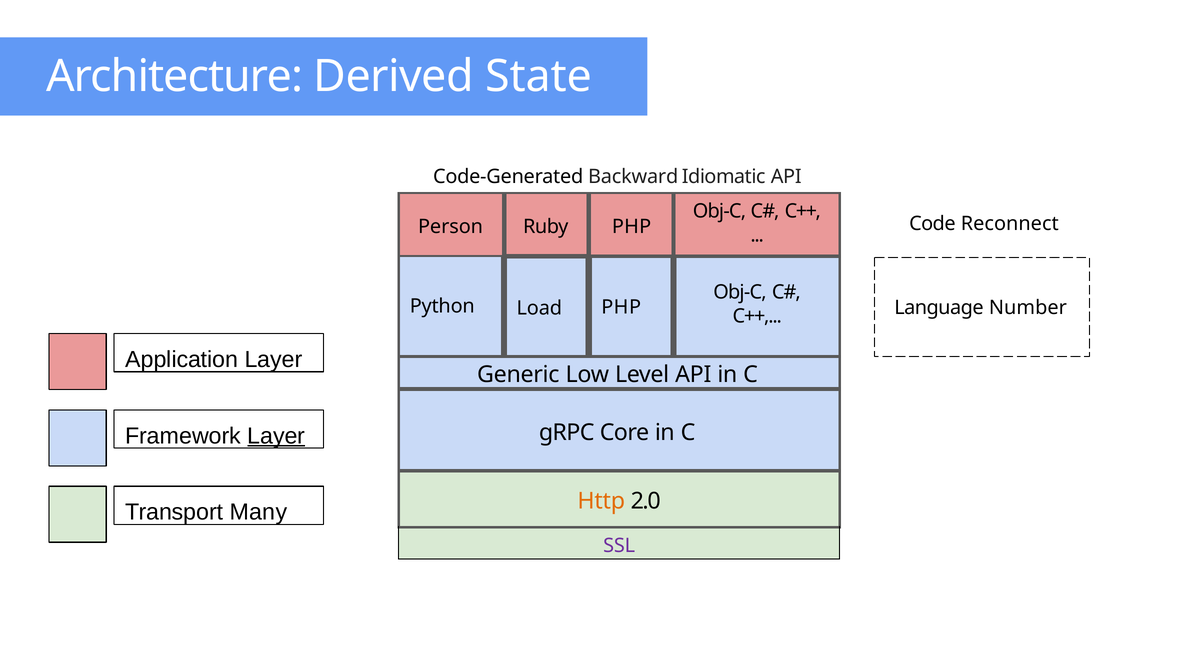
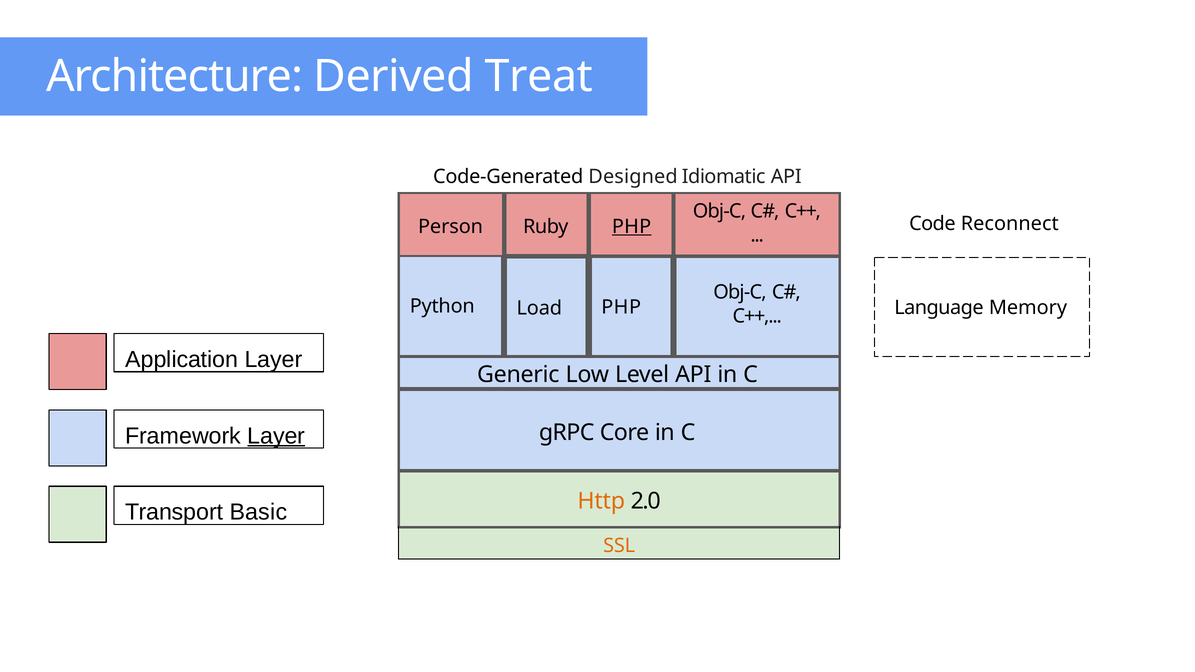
State: State -> Treat
Backward: Backward -> Designed
PHP at (632, 227) underline: none -> present
Number: Number -> Memory
Many: Many -> Basic
SSL colour: purple -> orange
